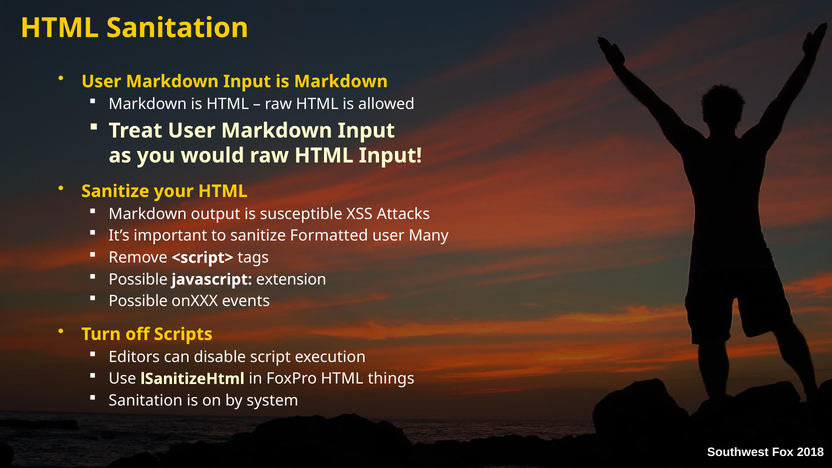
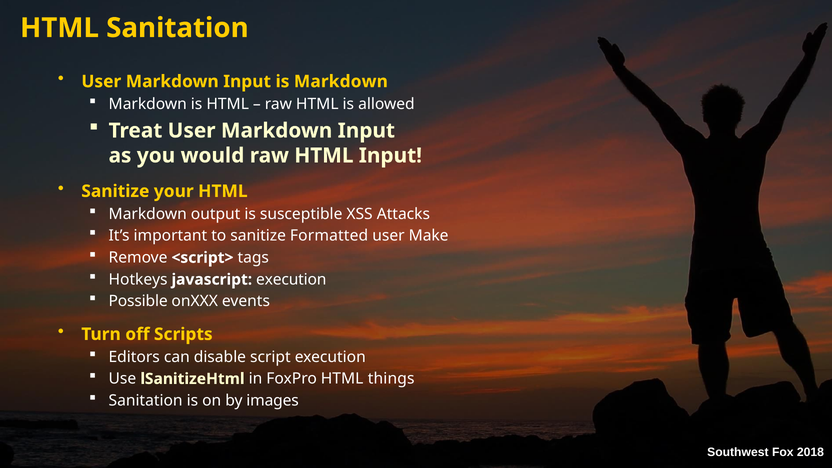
Many: Many -> Make
Possible at (138, 280): Possible -> Hotkeys
javascript extension: extension -> execution
system: system -> images
